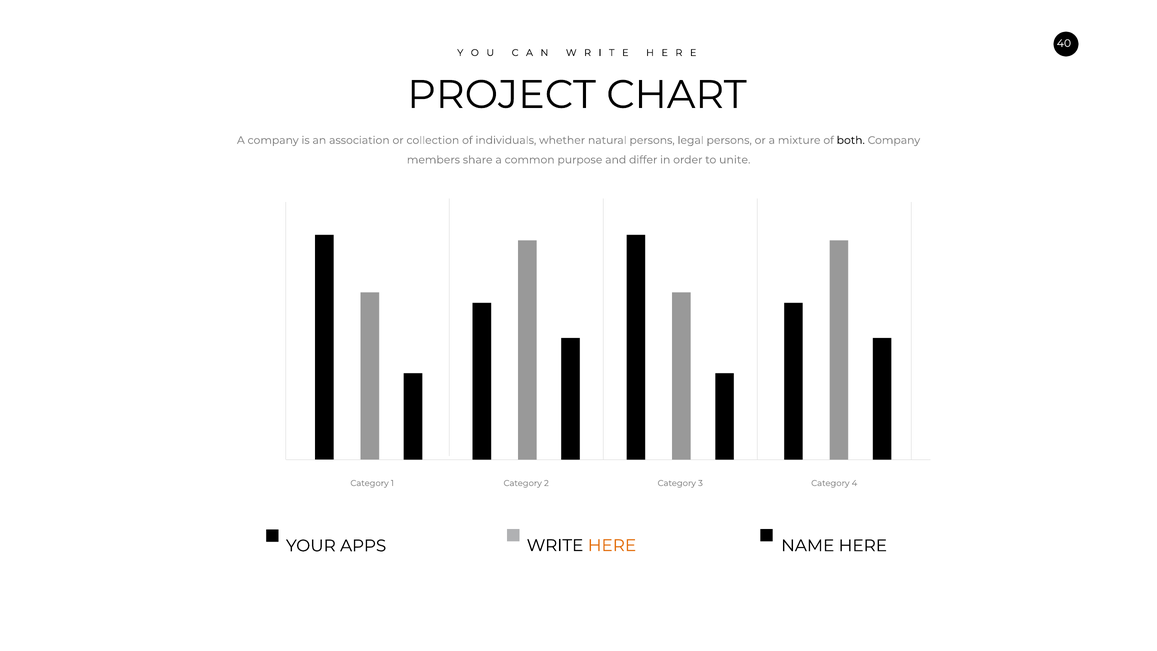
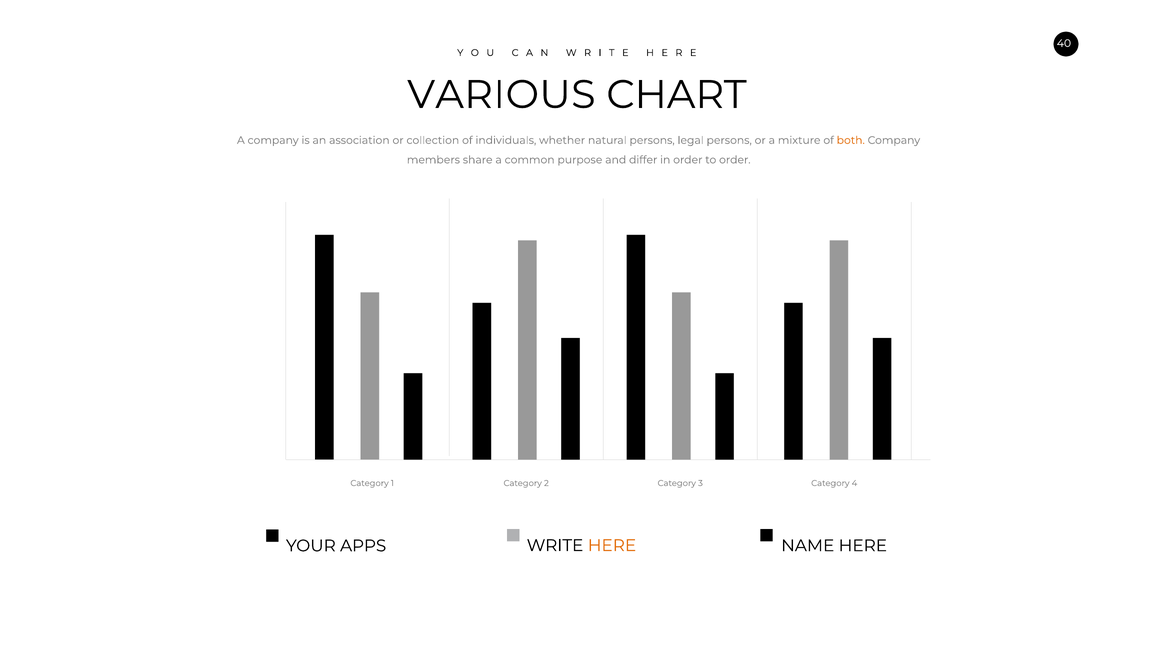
PROJECT: PROJECT -> VARIOUS
both colour: black -> orange
to unite: unite -> order
